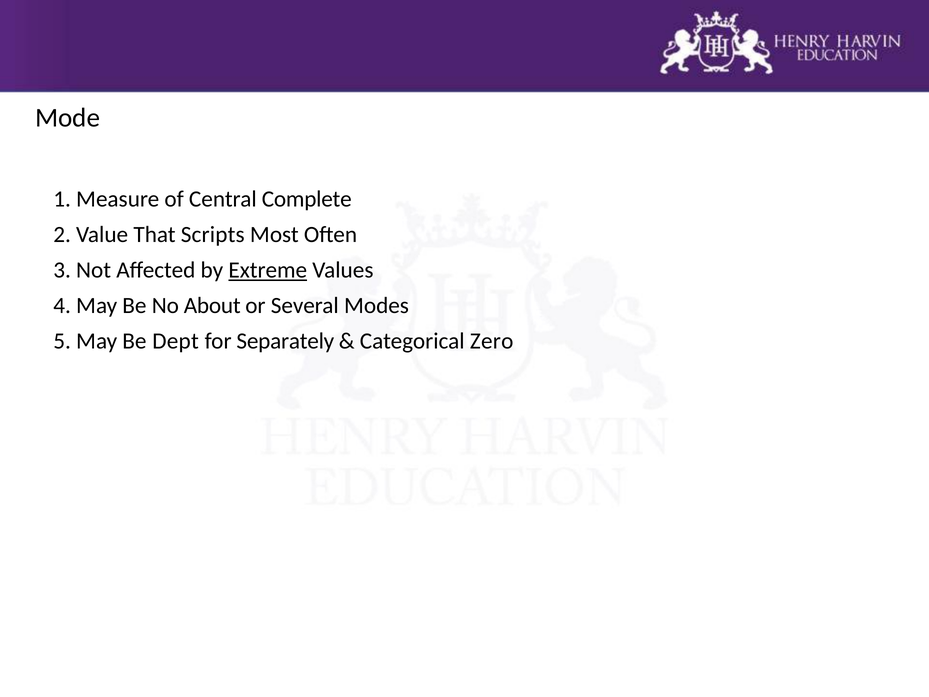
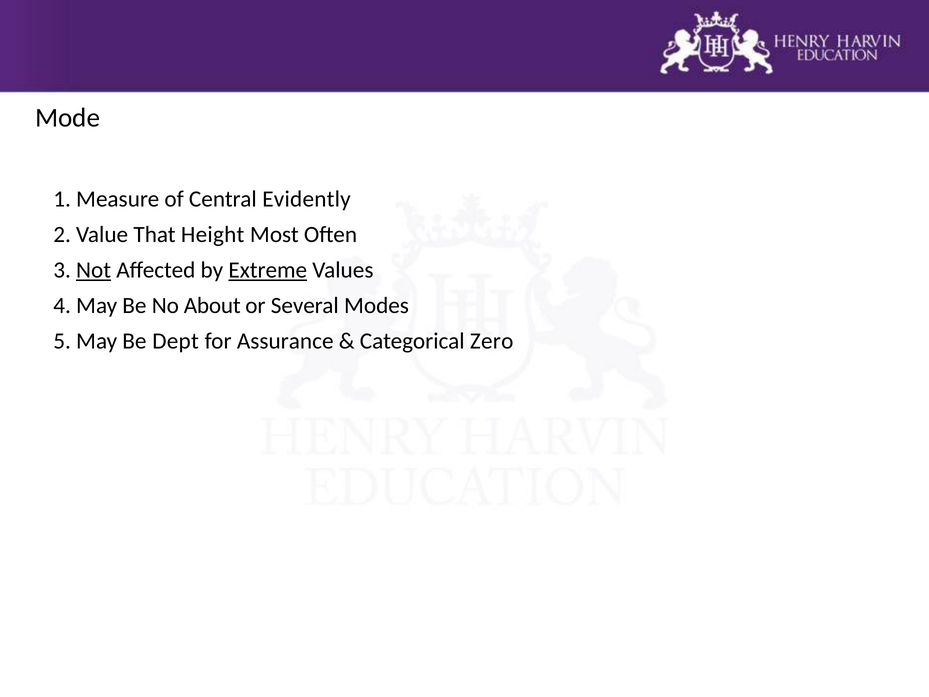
Complete: Complete -> Evidently
Scripts: Scripts -> Height
Not underline: none -> present
Separately: Separately -> Assurance
